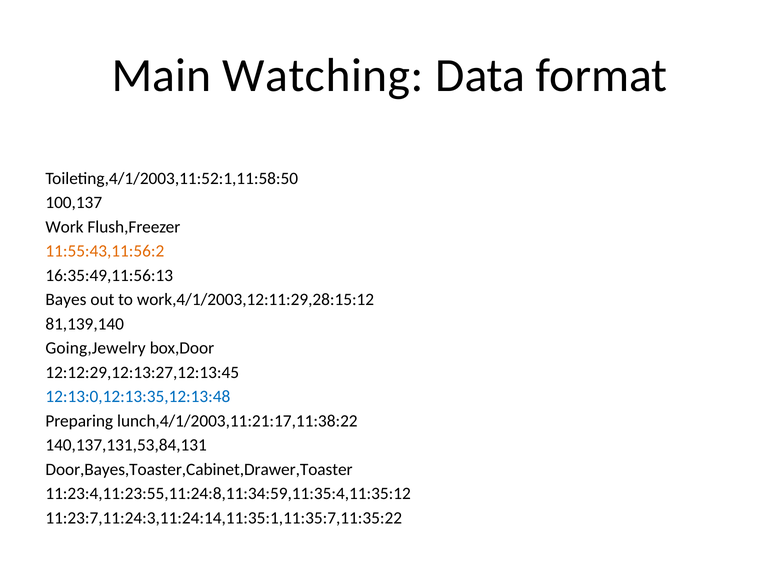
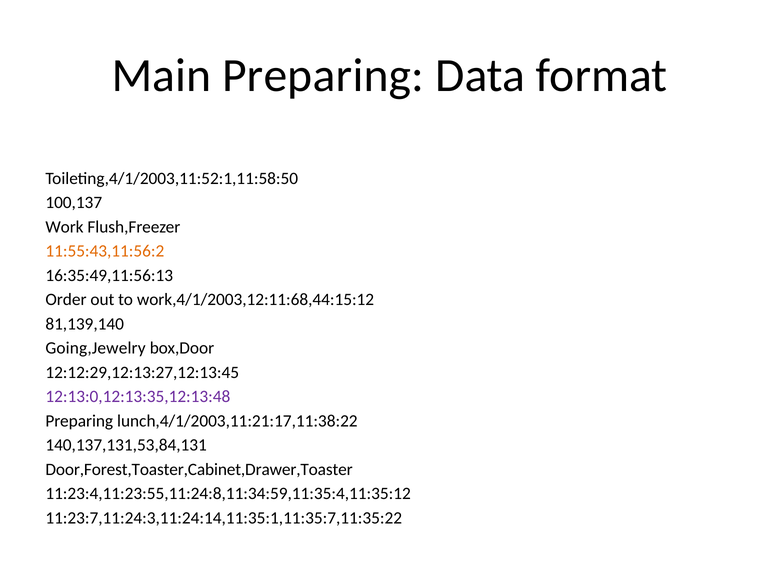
Main Watching: Watching -> Preparing
Bayes: Bayes -> Order
work,4/1/2003,12:11:29,28:15:12: work,4/1/2003,12:11:29,28:15:12 -> work,4/1/2003,12:11:68,44:15:12
12:13:0,12:13:35,12:13:48 colour: blue -> purple
Door,Bayes,Toaster,Cabinet,Drawer,Toaster: Door,Bayes,Toaster,Cabinet,Drawer,Toaster -> Door,Forest,Toaster,Cabinet,Drawer,Toaster
